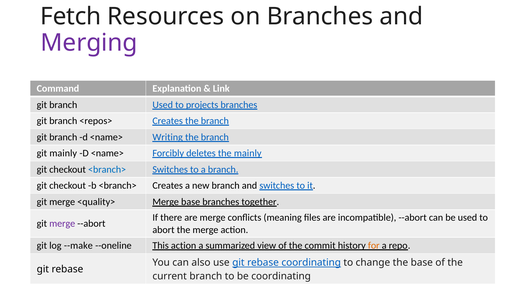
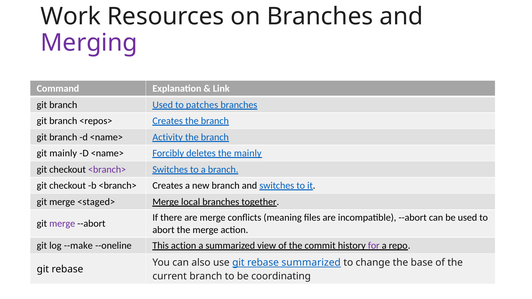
Fetch: Fetch -> Work
projects: projects -> patches
Writing: Writing -> Activity
<branch> at (107, 170) colour: blue -> purple
<quality>: <quality> -> <staged>
Merge base: base -> local
for colour: orange -> purple
rebase coordinating: coordinating -> summarized
